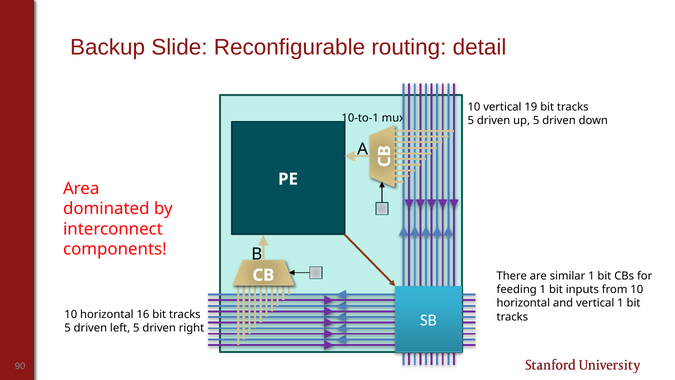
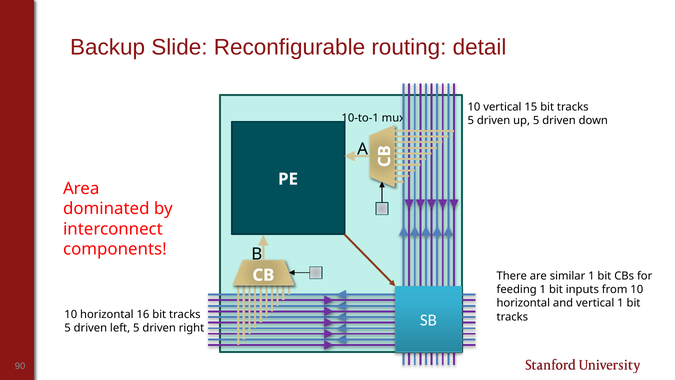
19: 19 -> 15
